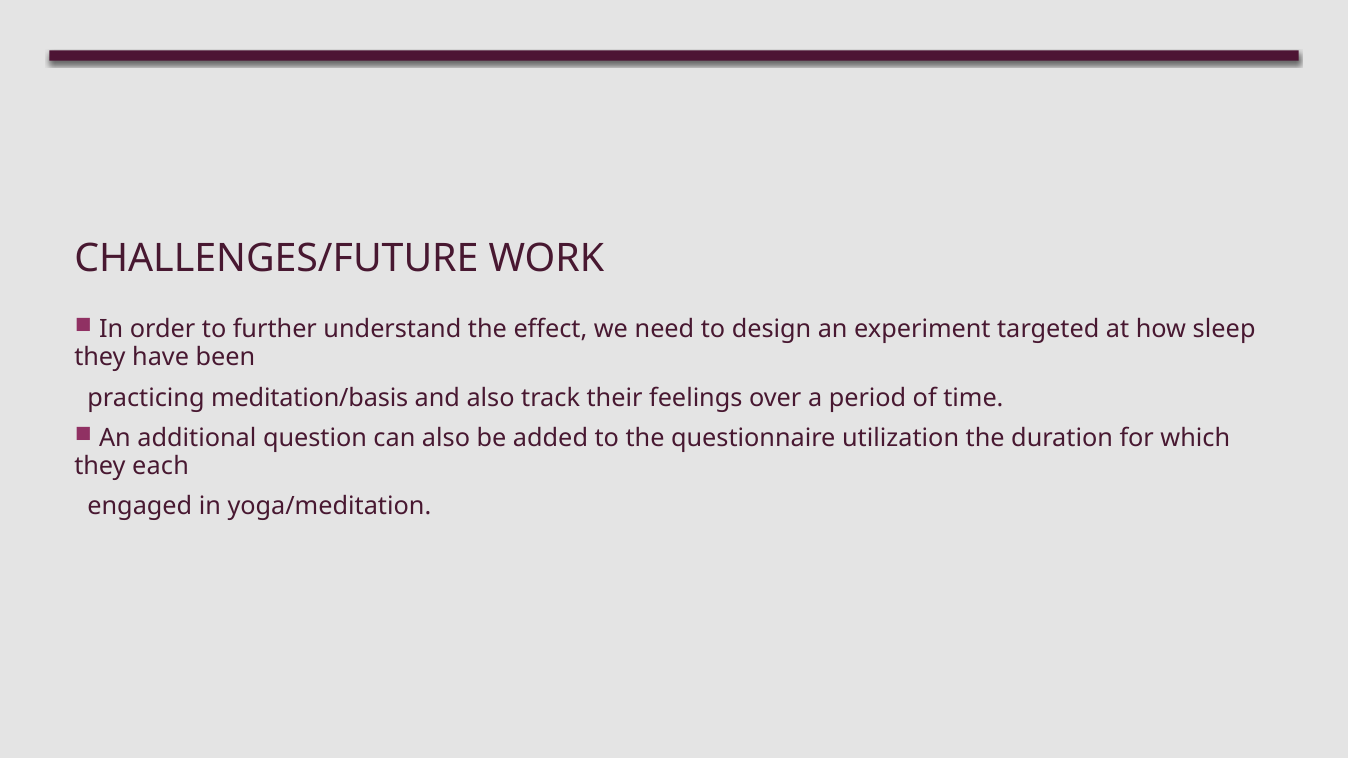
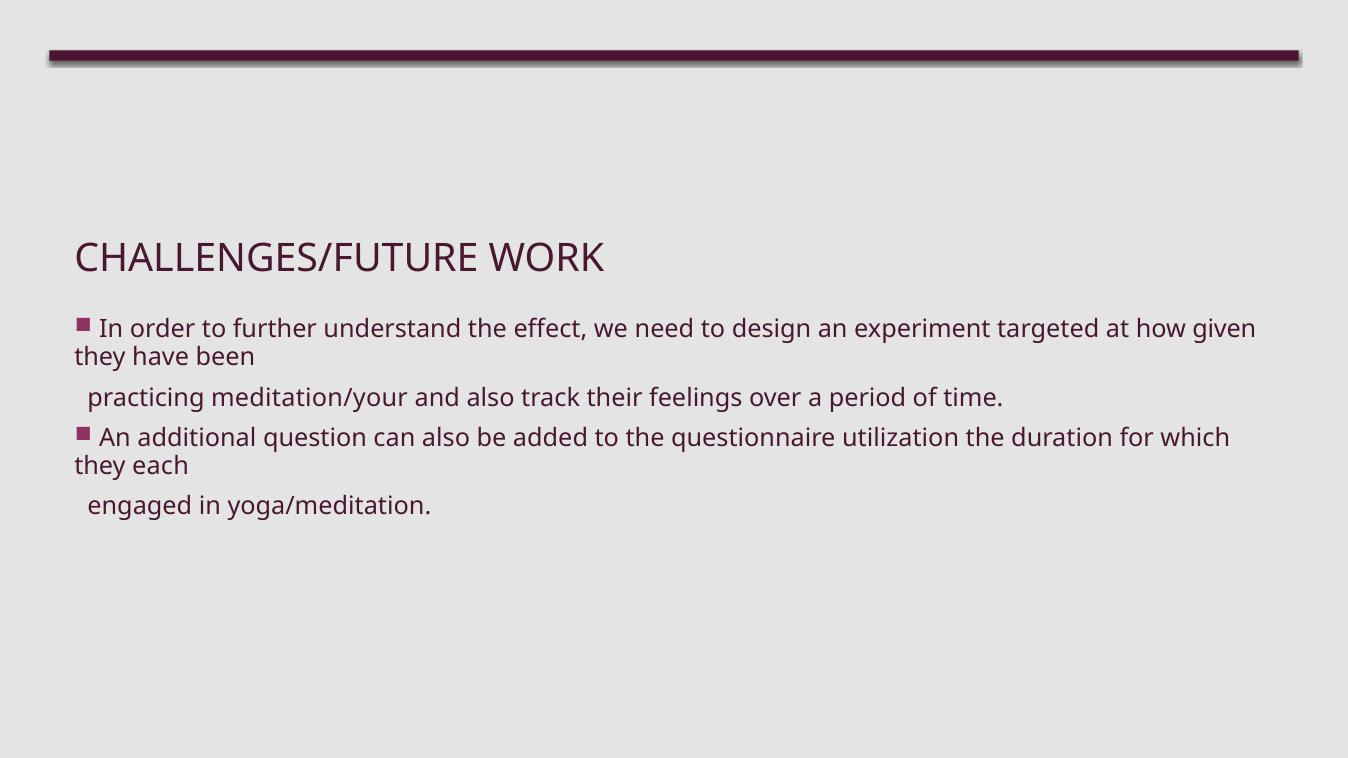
sleep: sleep -> given
meditation/basis: meditation/basis -> meditation/your
